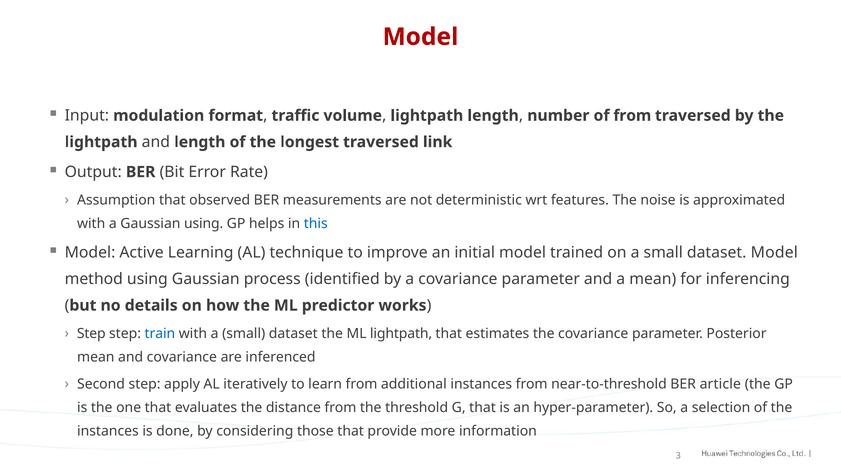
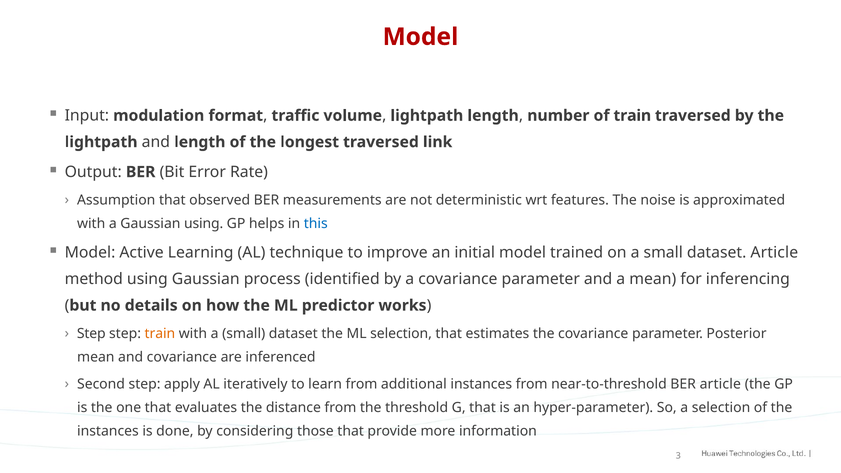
of from: from -> train
dataset Model: Model -> Article
train at (160, 333) colour: blue -> orange
ML lightpath: lightpath -> selection
